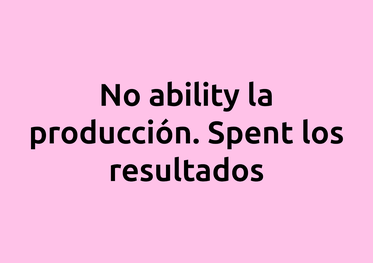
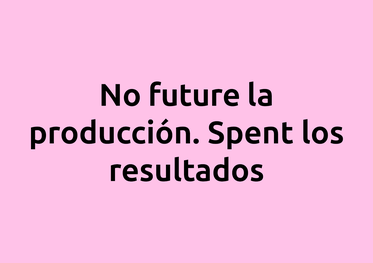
ability: ability -> future
